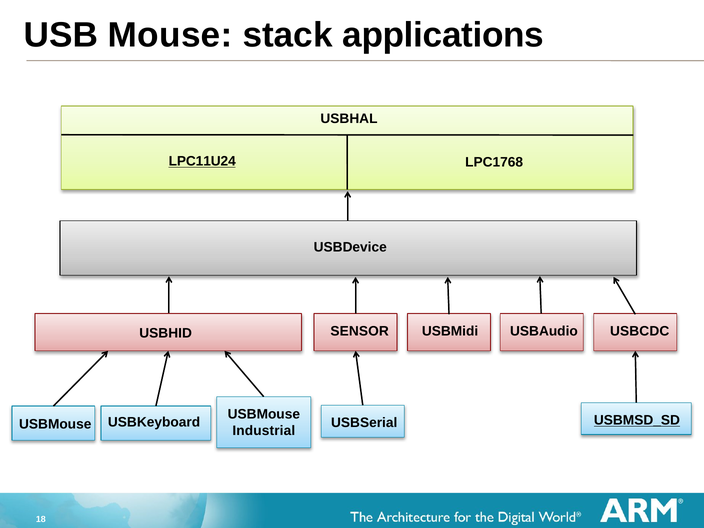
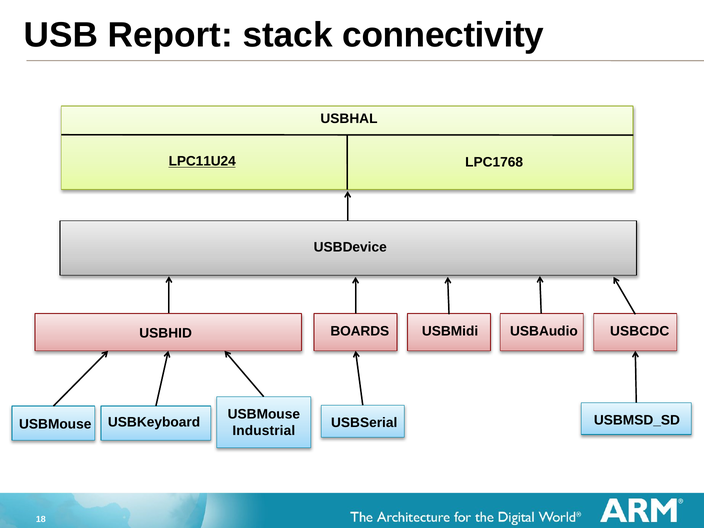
Mouse: Mouse -> Report
applications: applications -> connectivity
SENSOR: SENSOR -> BOARDS
USBMSD_SD underline: present -> none
